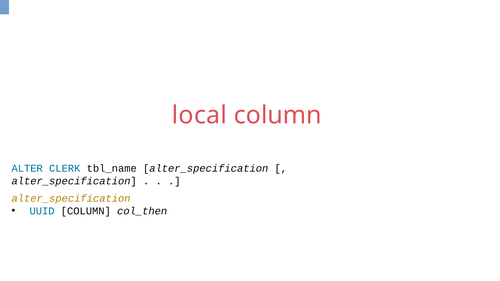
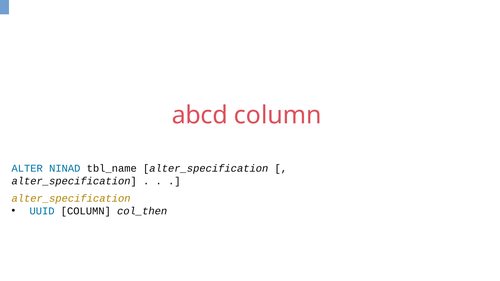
local: local -> abcd
CLERK: CLERK -> NINAD
